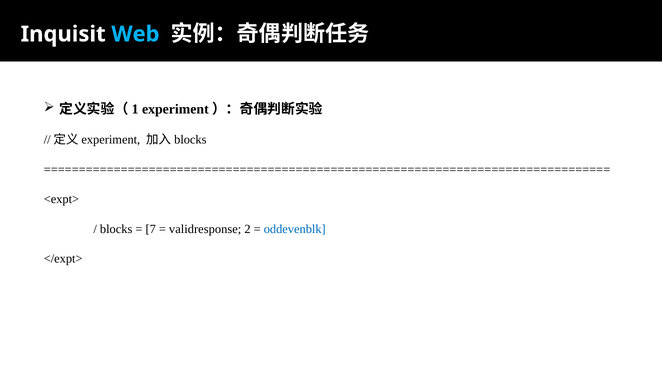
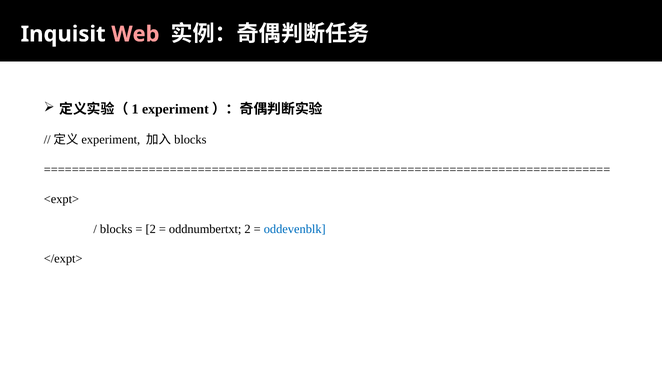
Web colour: light blue -> pink
7 at (151, 229): 7 -> 2
validresponse: validresponse -> oddnumbertxt
